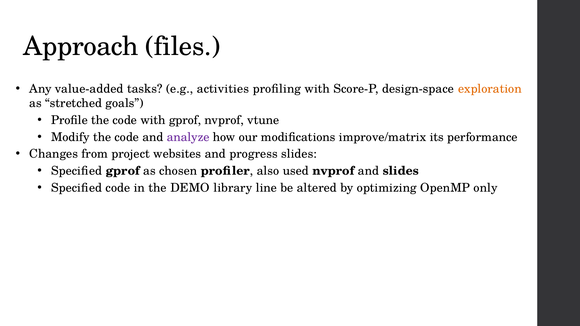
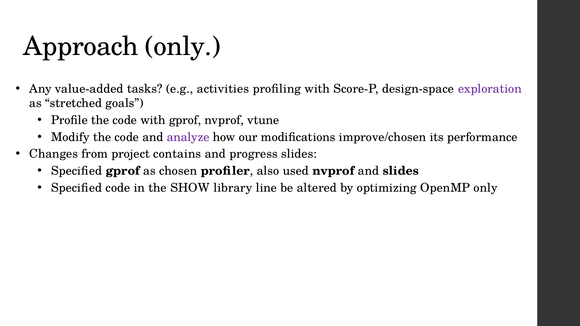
Approach files: files -> only
exploration colour: orange -> purple
improve/matrix: improve/matrix -> improve/chosen
websites: websites -> contains
DEMO: DEMO -> SHOW
